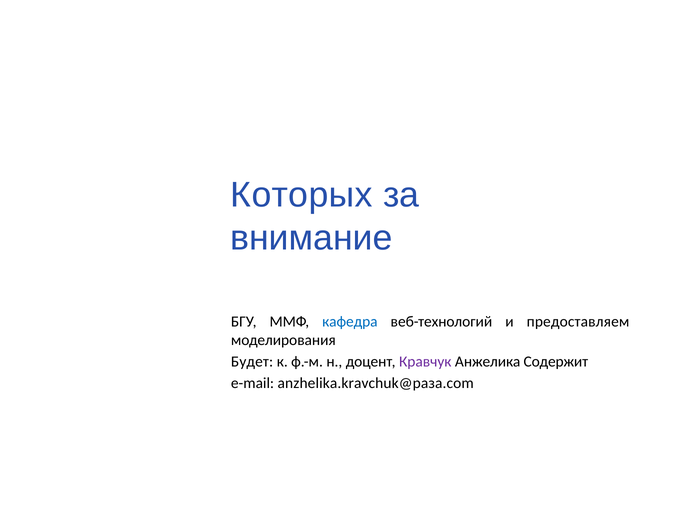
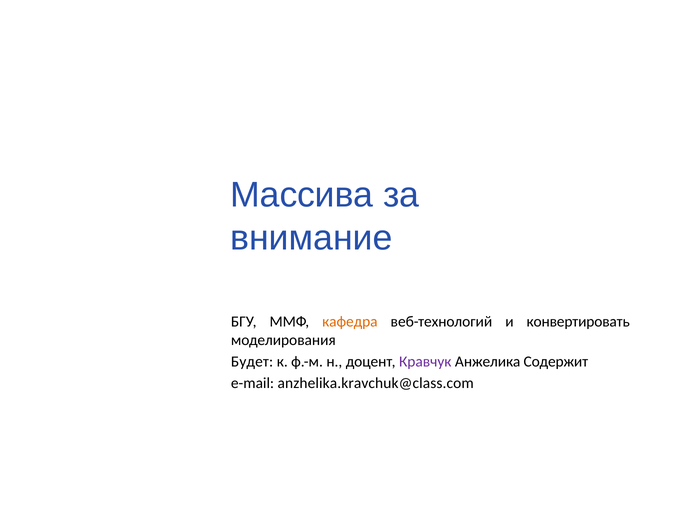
Которых: Которых -> Массива
кафедра colour: blue -> orange
предоставляем: предоставляем -> конвертировать
anzhelika.kravchuk@раза.com: anzhelika.kravchuk@раза.com -> anzhelika.kravchuk@class.com
